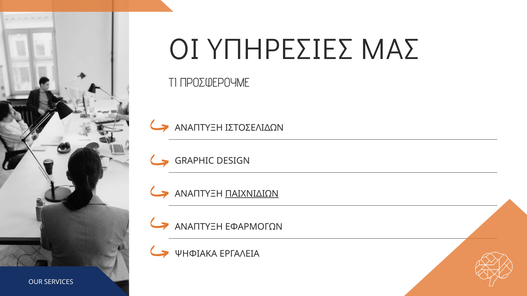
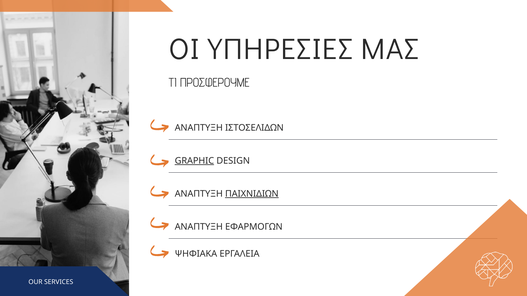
GRAPHIC underline: none -> present
